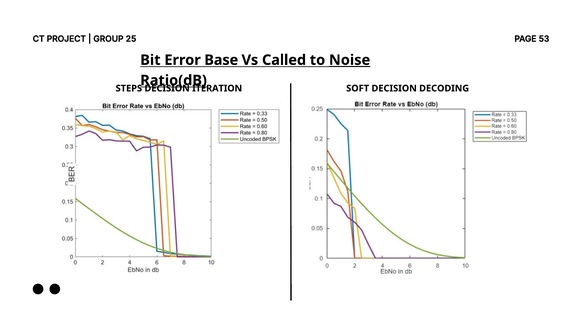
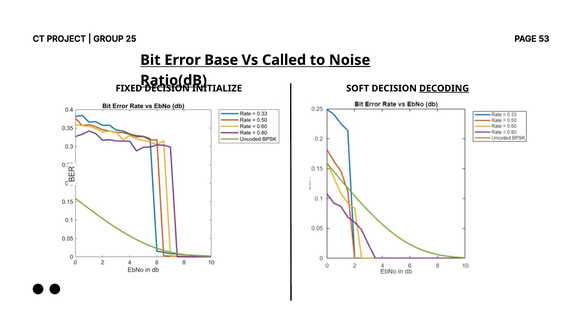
STEPS: STEPS -> FIXED
ITERATION: ITERATION -> INITIALIZE
DECODING underline: none -> present
